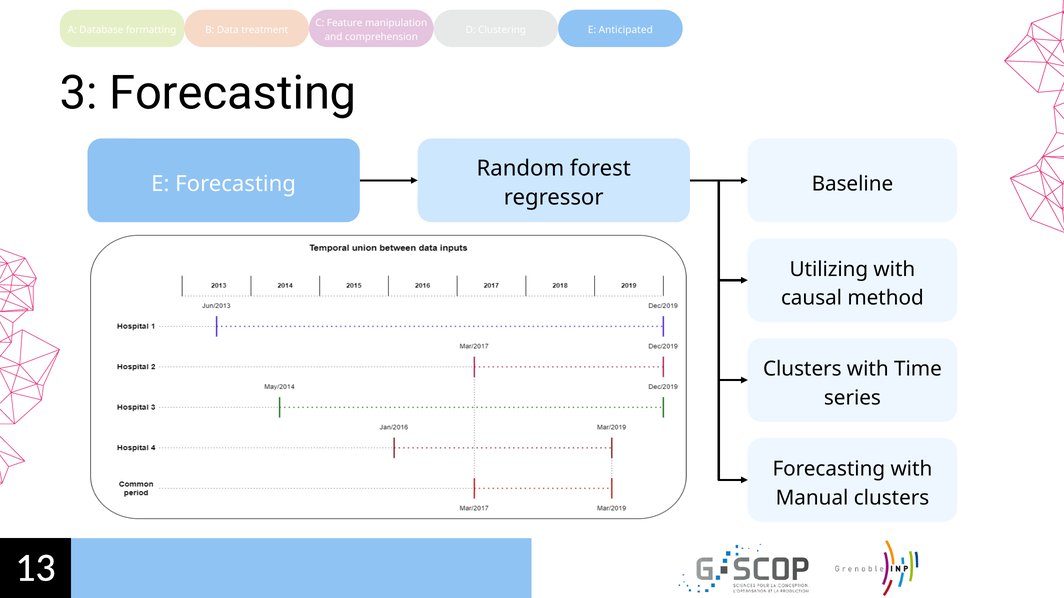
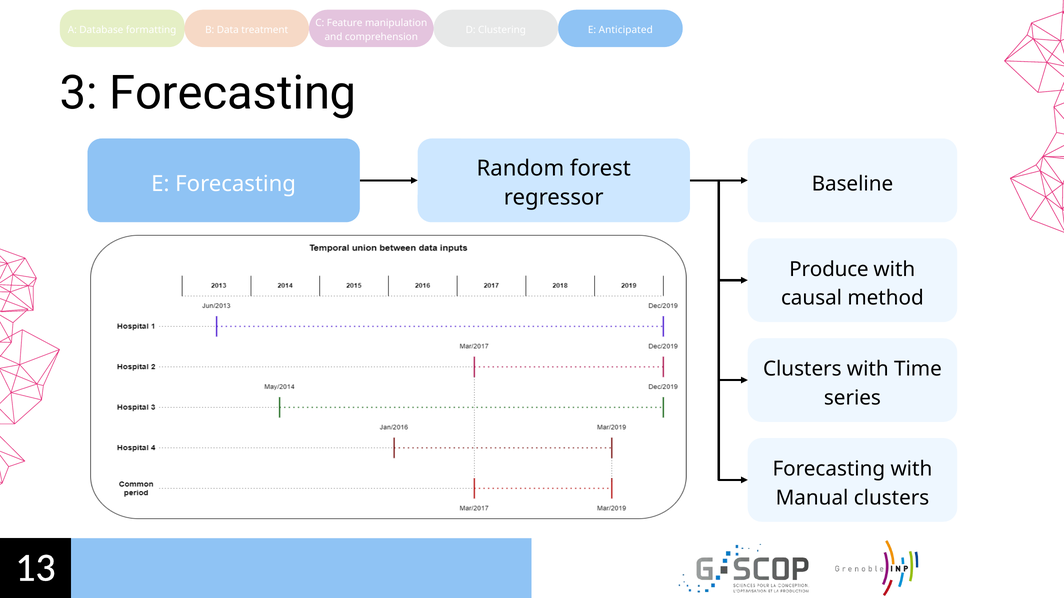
Utilizing: Utilizing -> Produce
